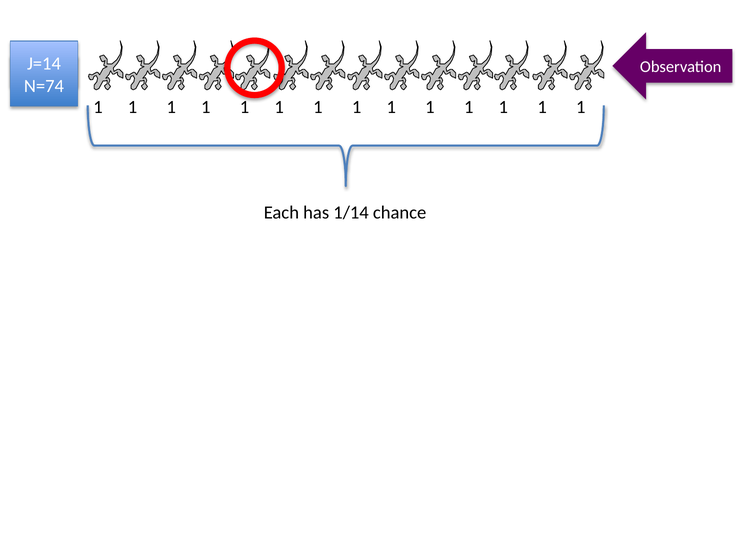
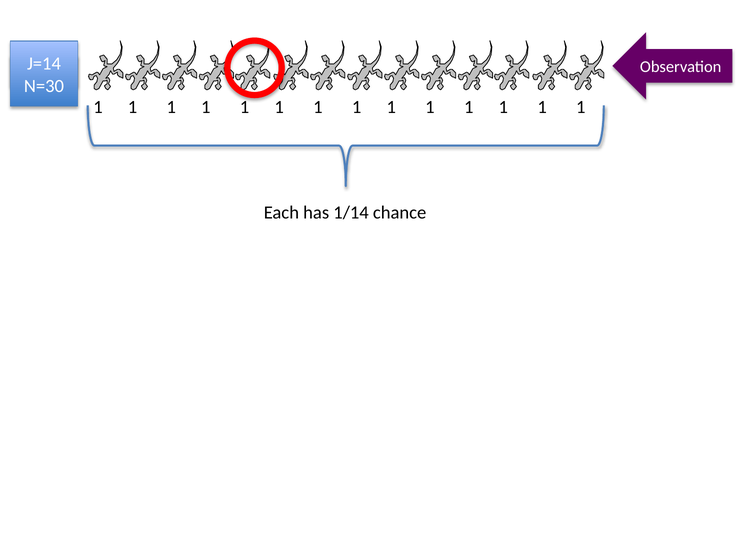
N=74: N=74 -> N=30
